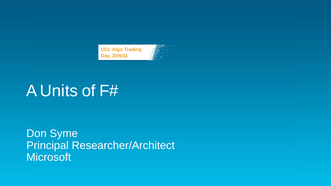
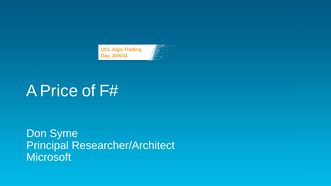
Units: Units -> Price
